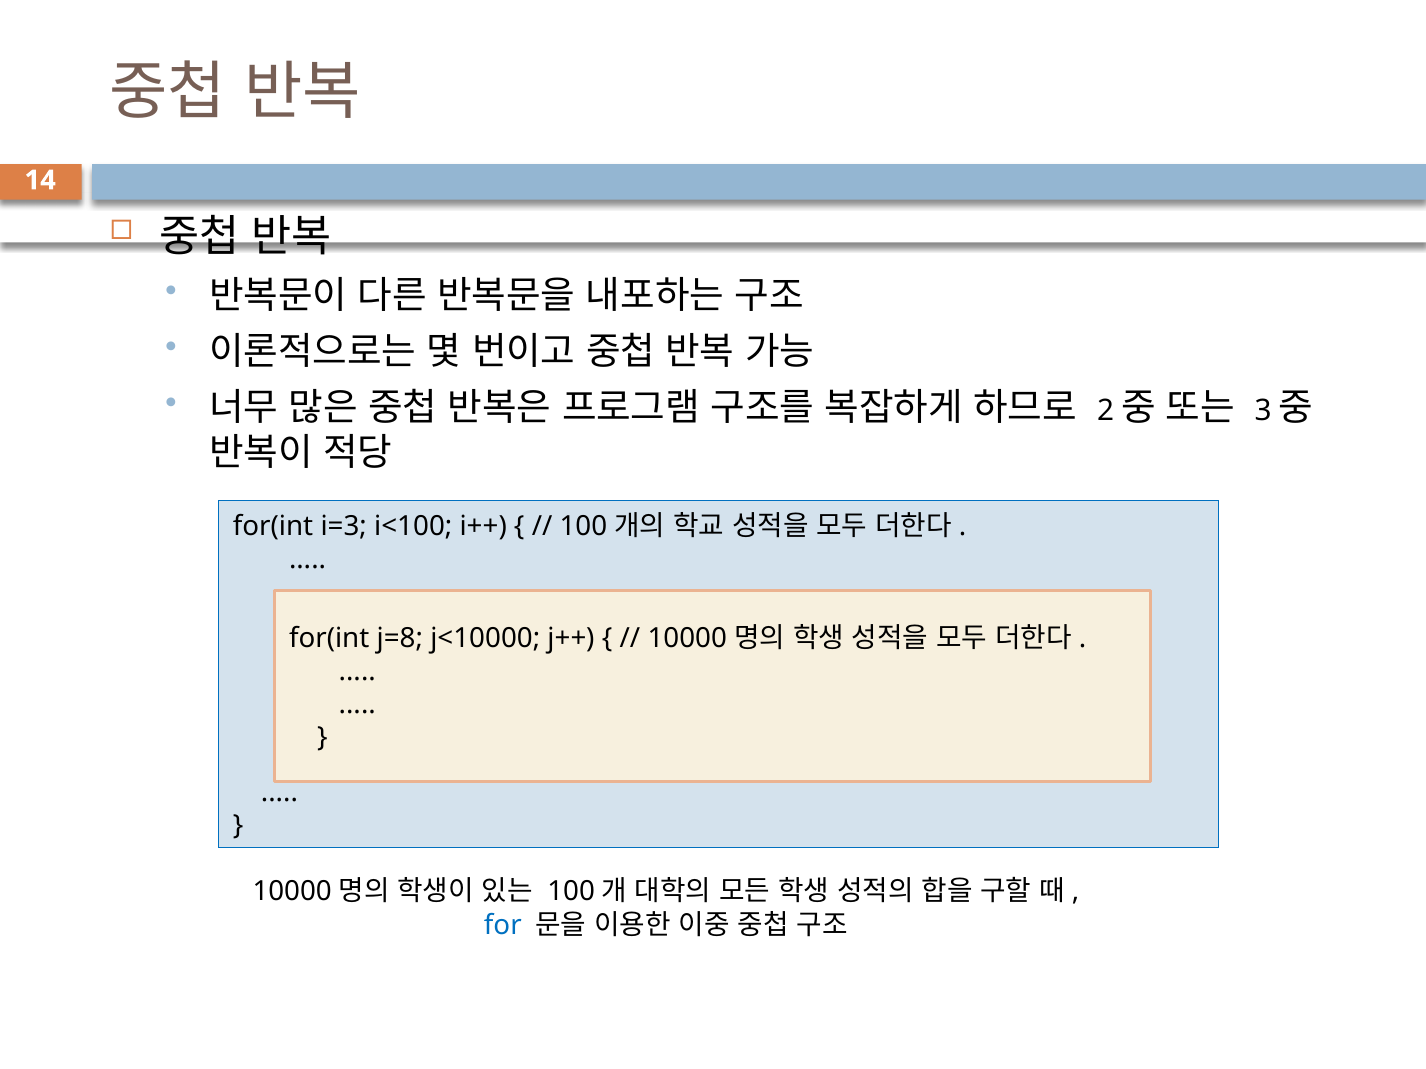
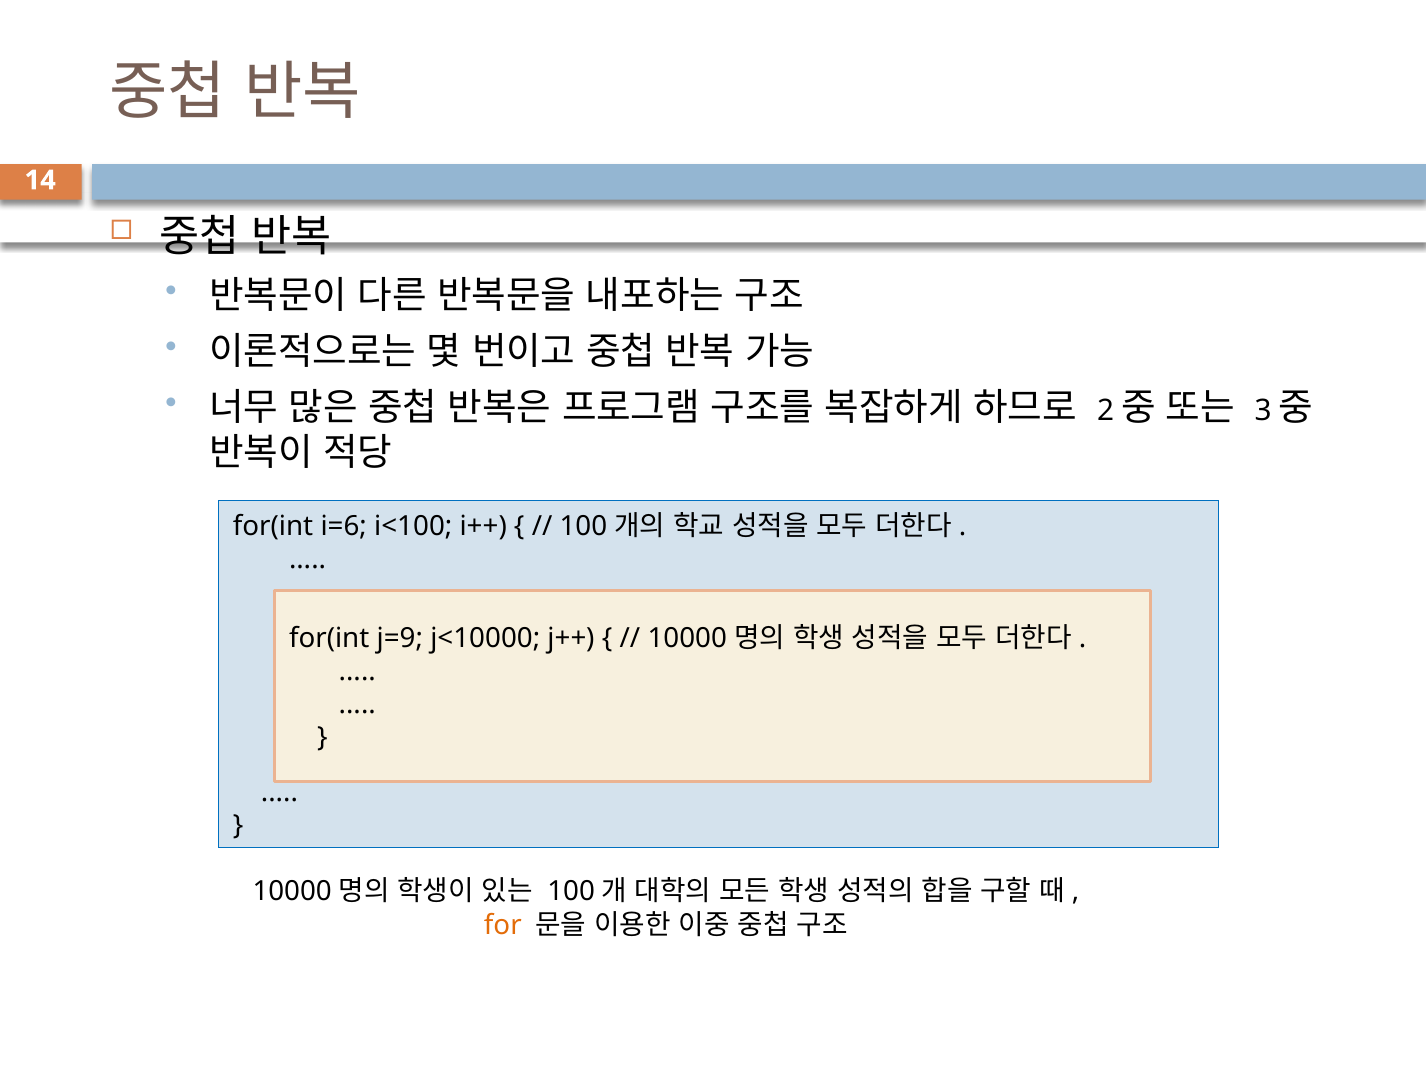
i=3: i=3 -> i=6
j=8: j=8 -> j=9
for colour: blue -> orange
